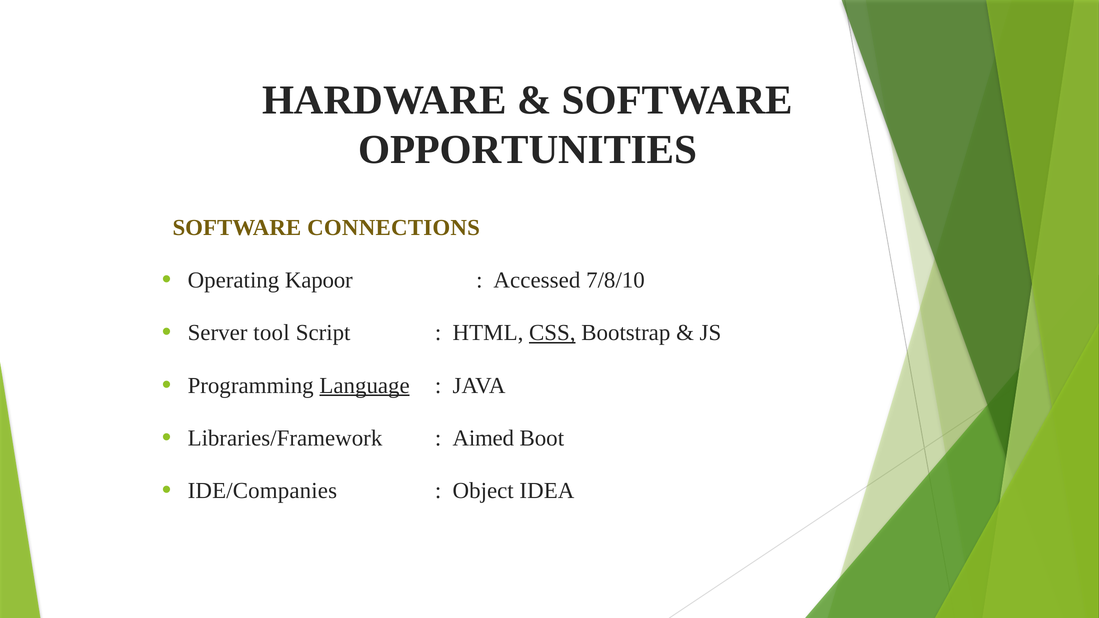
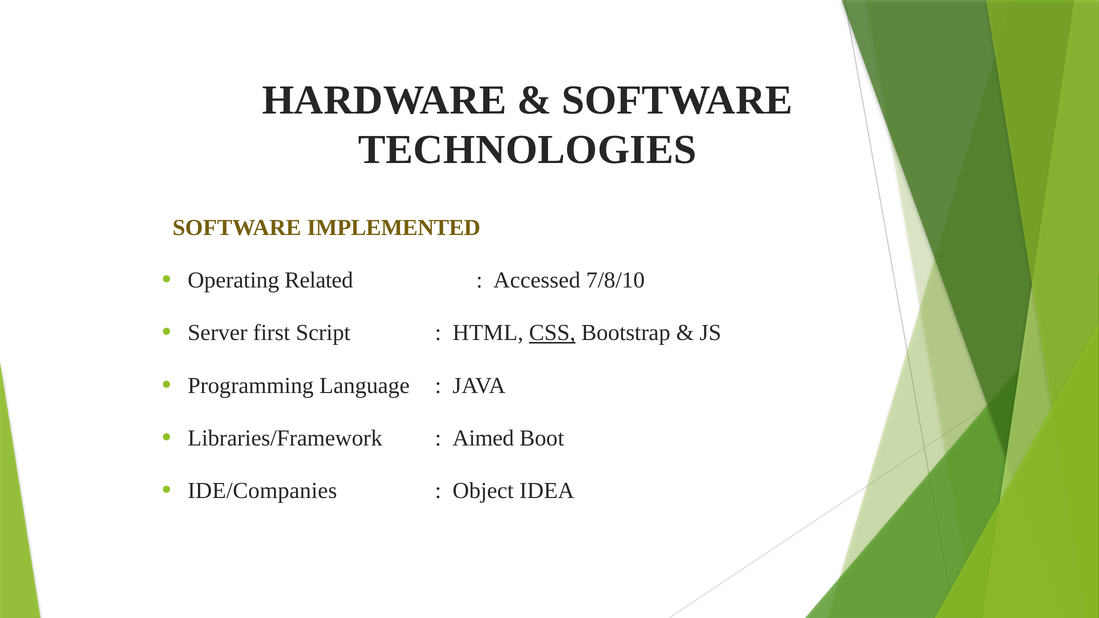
OPPORTUNITIES: OPPORTUNITIES -> TECHNOLOGIES
CONNECTIONS: CONNECTIONS -> IMPLEMENTED
Kapoor: Kapoor -> Related
tool: tool -> first
Language underline: present -> none
